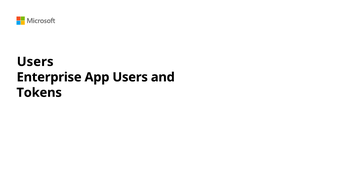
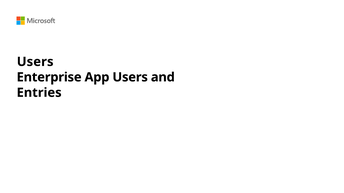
Tokens: Tokens -> Entries
